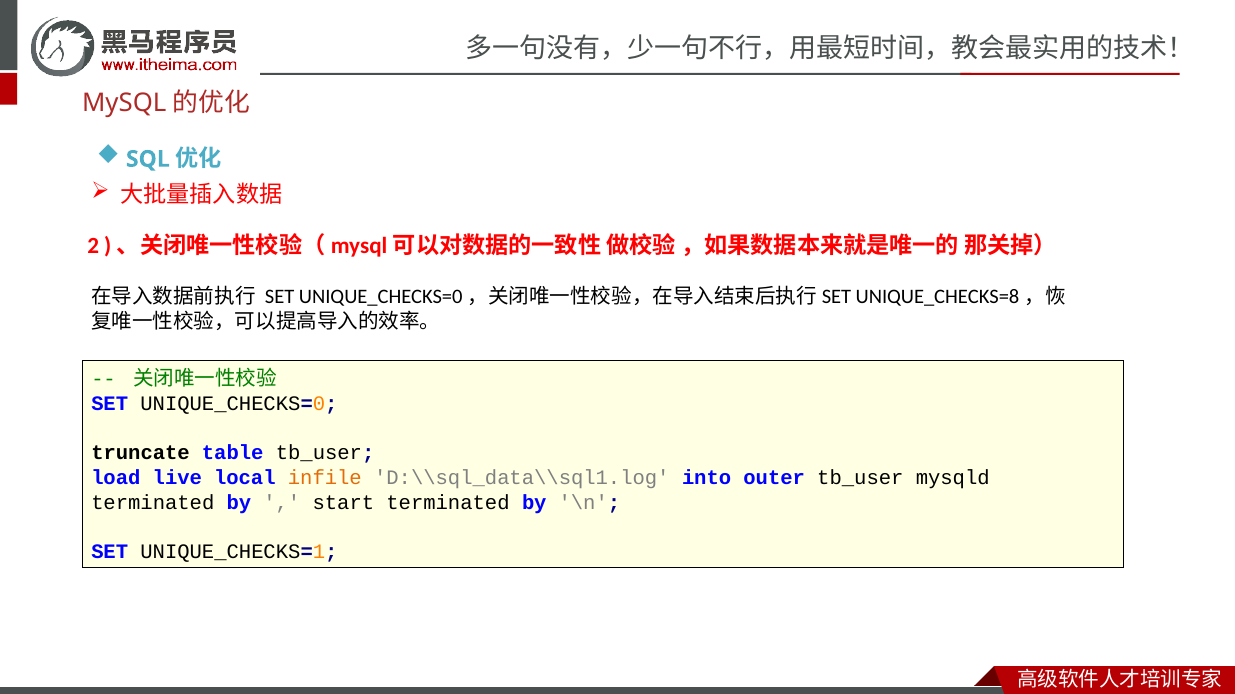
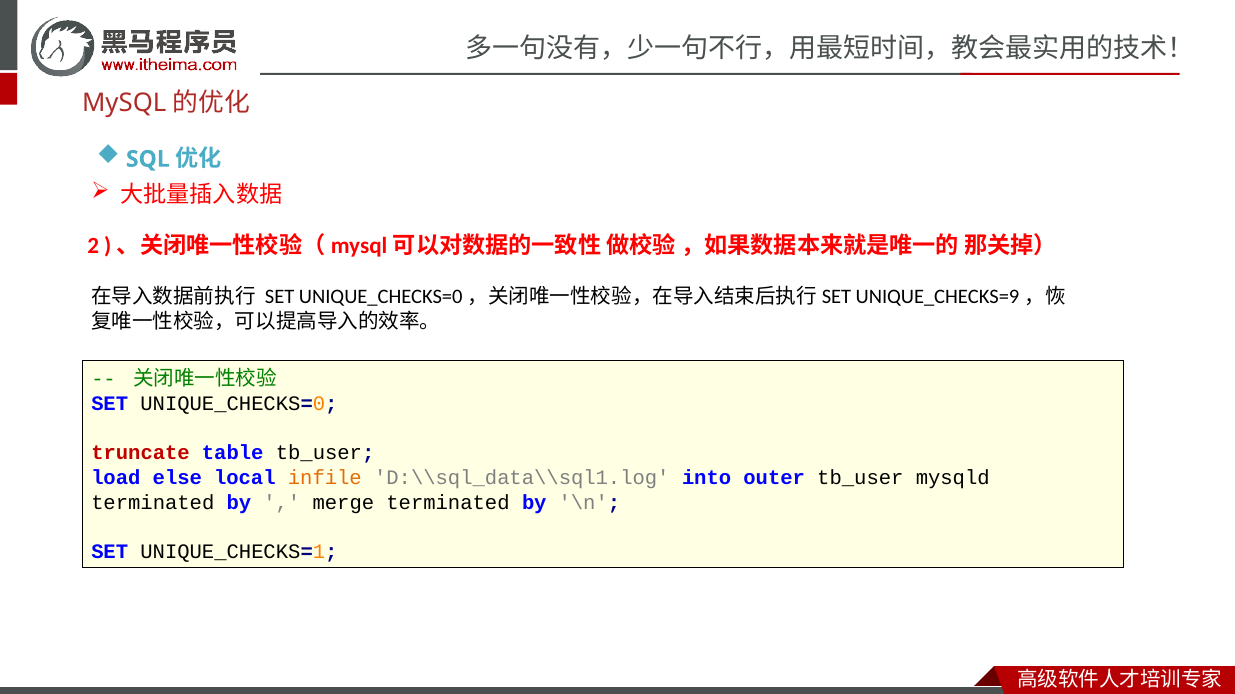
UNIQUE_CHECKS=8: UNIQUE_CHECKS=8 -> UNIQUE_CHECKS=9
truncate colour: black -> red
live: live -> else
start: start -> merge
